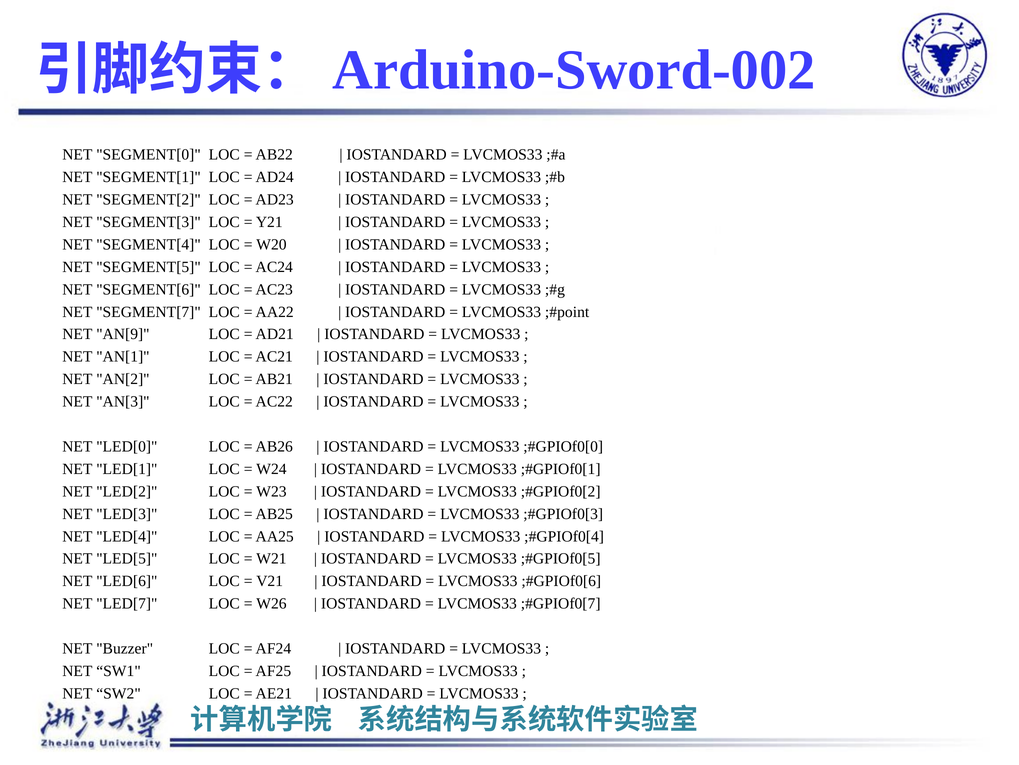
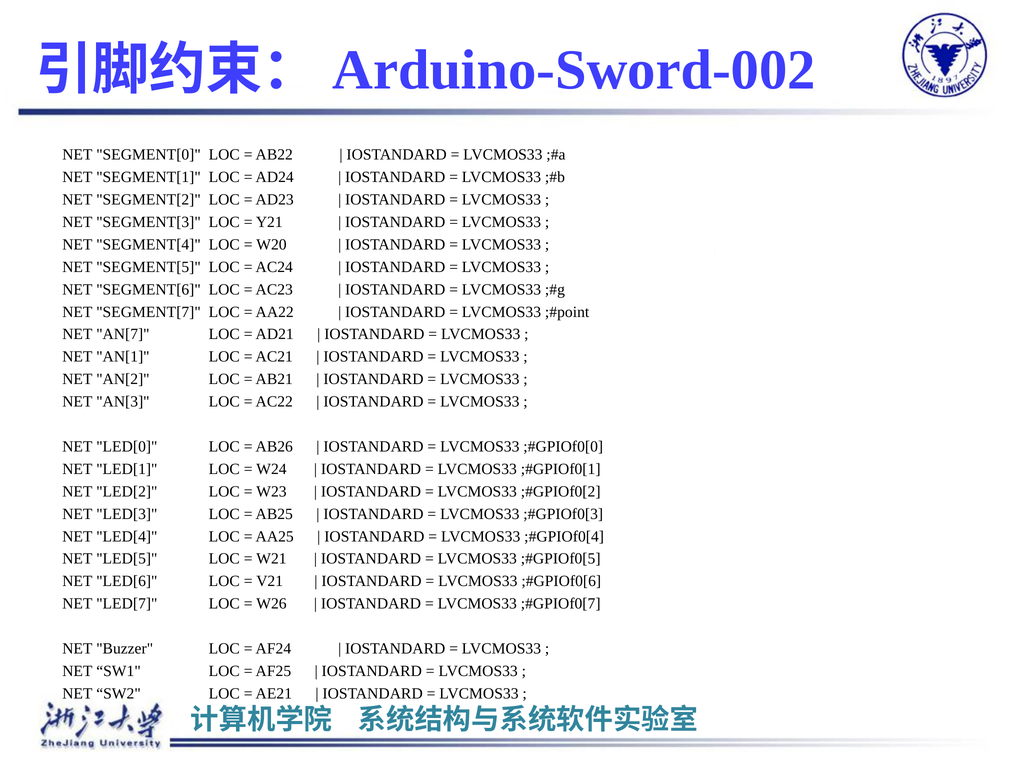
AN[9: AN[9 -> AN[7
